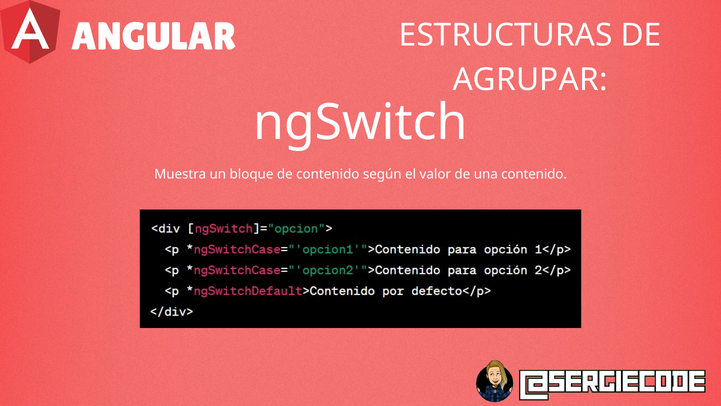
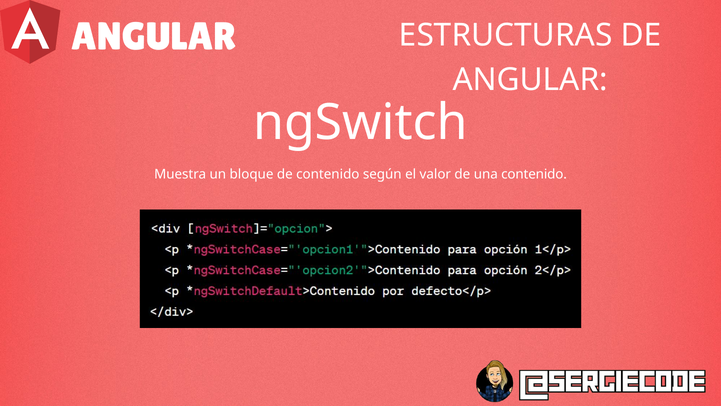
AGRUPAR at (530, 80): AGRUPAR -> ANGULAR
